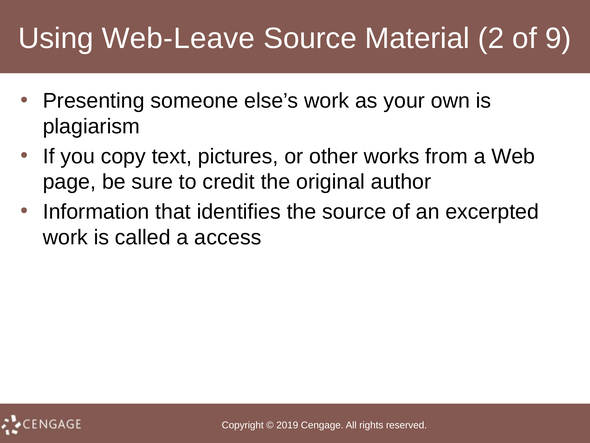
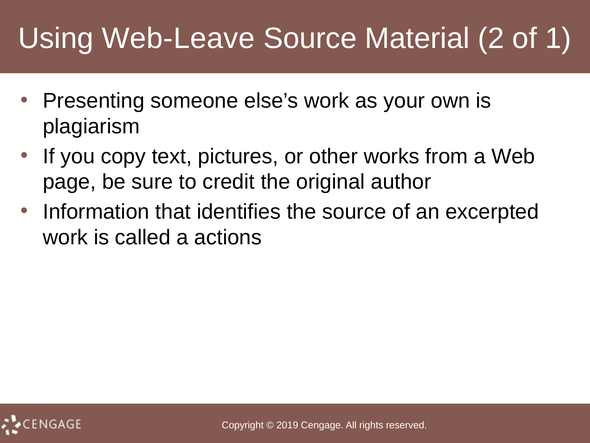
9: 9 -> 1
access: access -> actions
